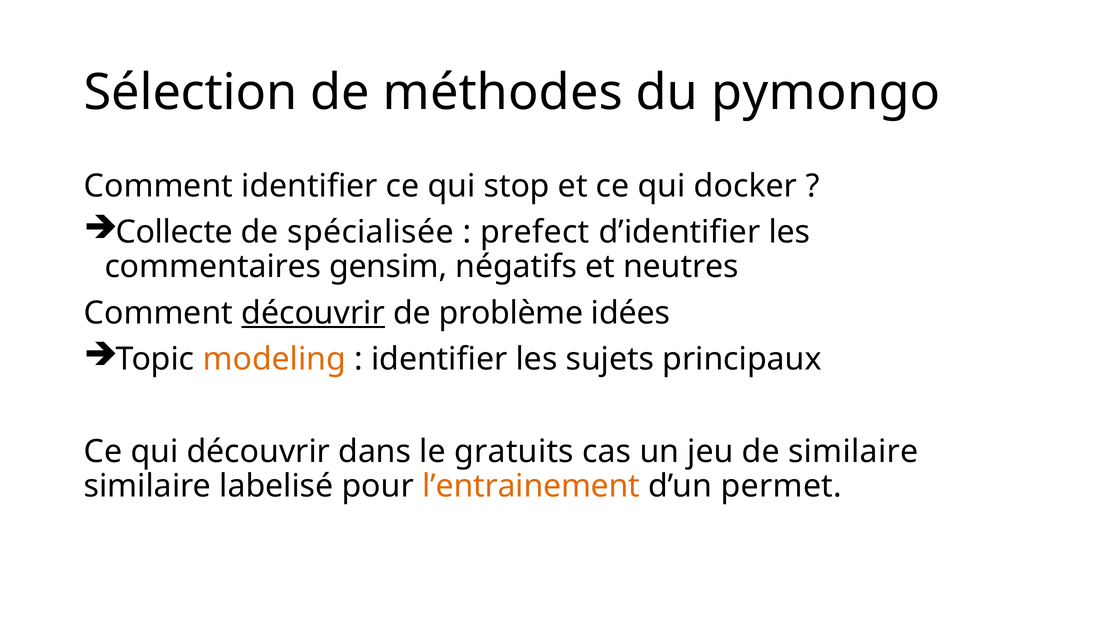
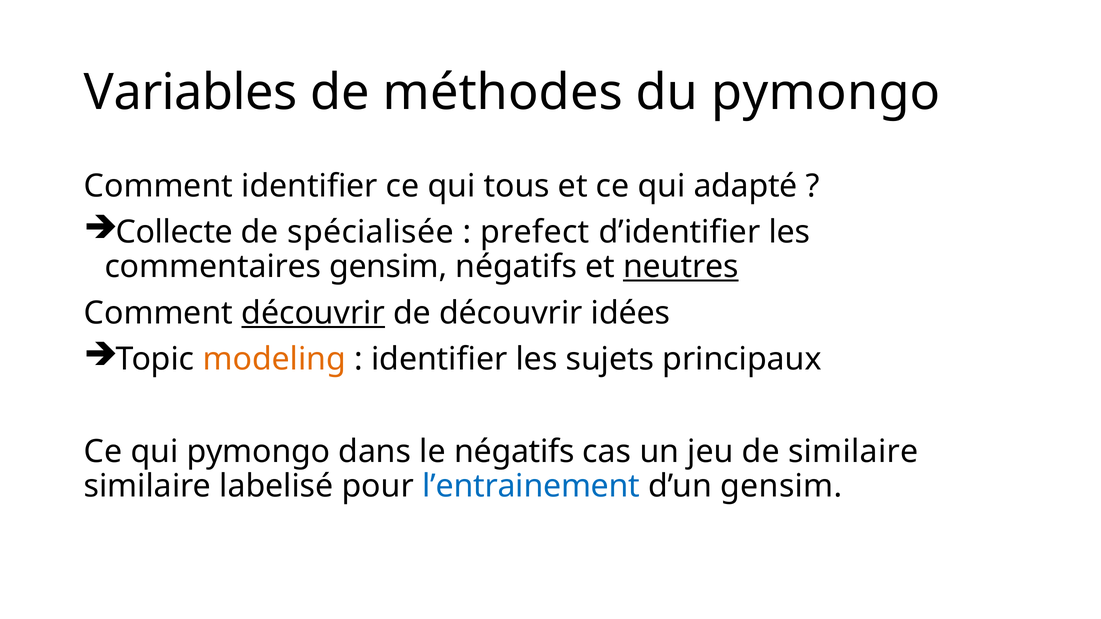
Sélection: Sélection -> Variables
stop: stop -> tous
docker: docker -> adapté
neutres underline: none -> present
de problème: problème -> découvrir
qui découvrir: découvrir -> pymongo
le gratuits: gratuits -> négatifs
l’entrainement colour: orange -> blue
d’un permet: permet -> gensim
